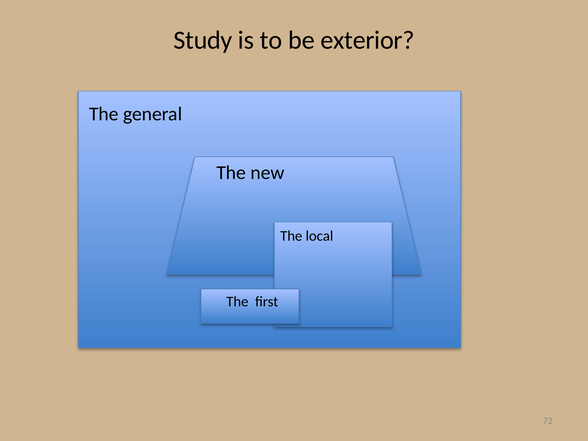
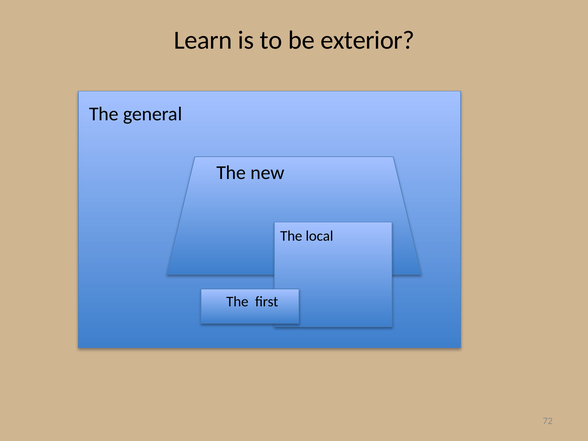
Study: Study -> Learn
